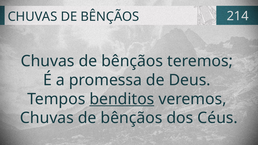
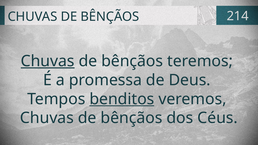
Chuvas at (48, 61) underline: none -> present
